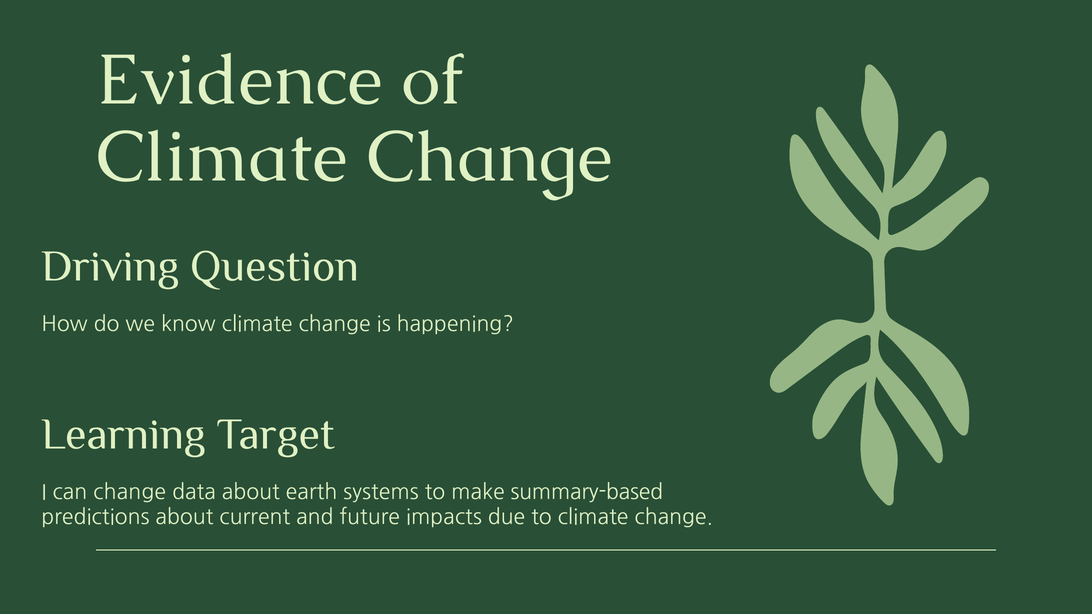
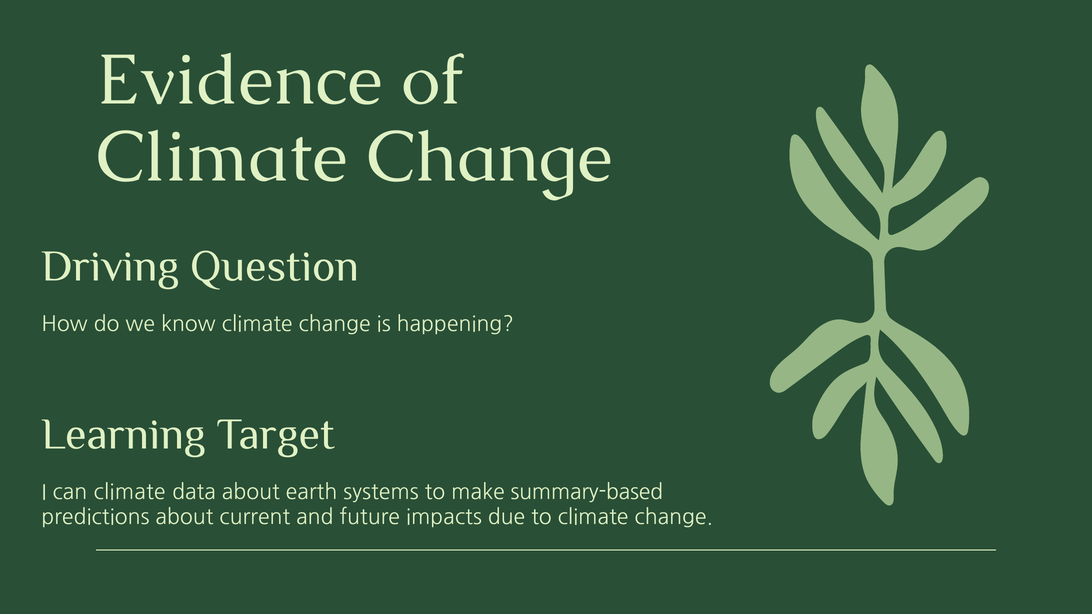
can change: change -> climate
